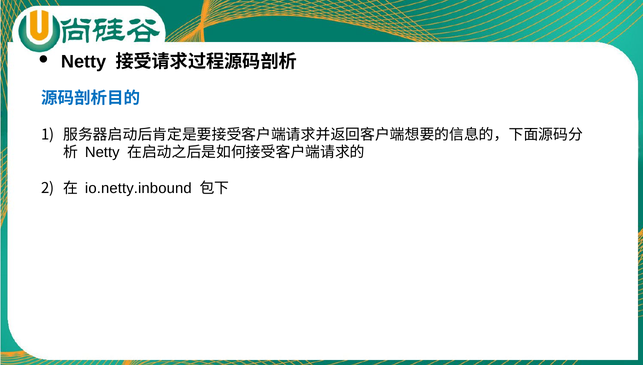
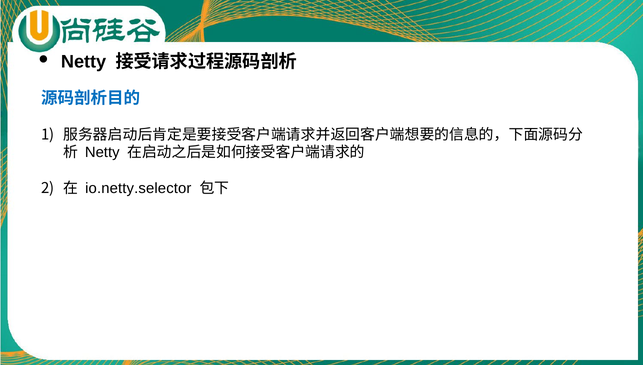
io.netty.inbound: io.netty.inbound -> io.netty.selector
